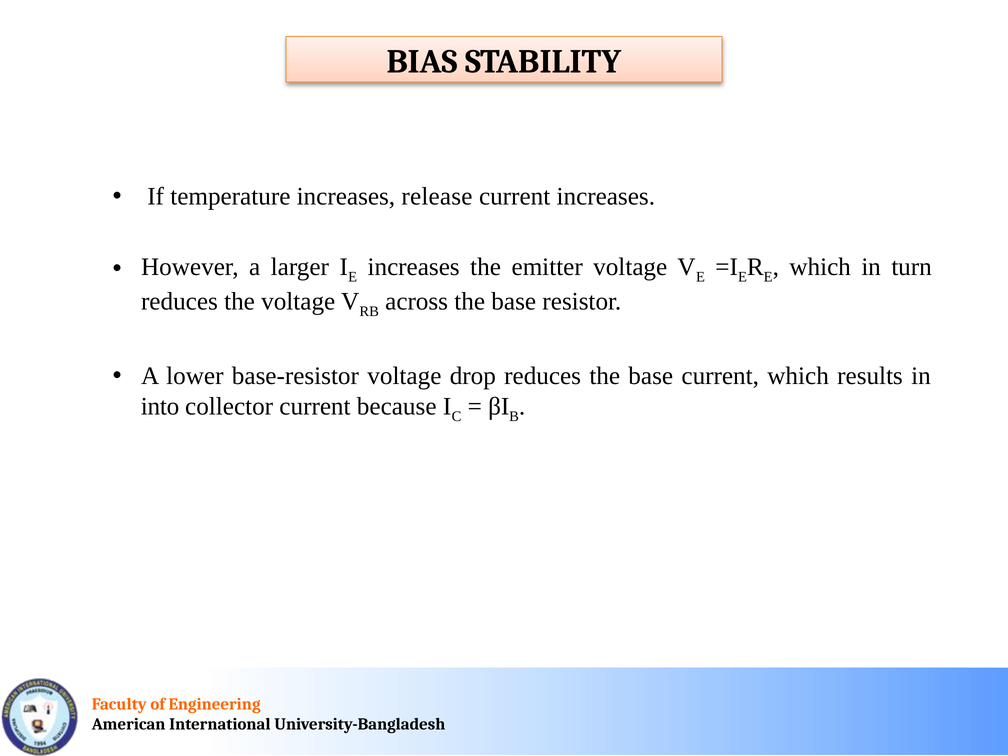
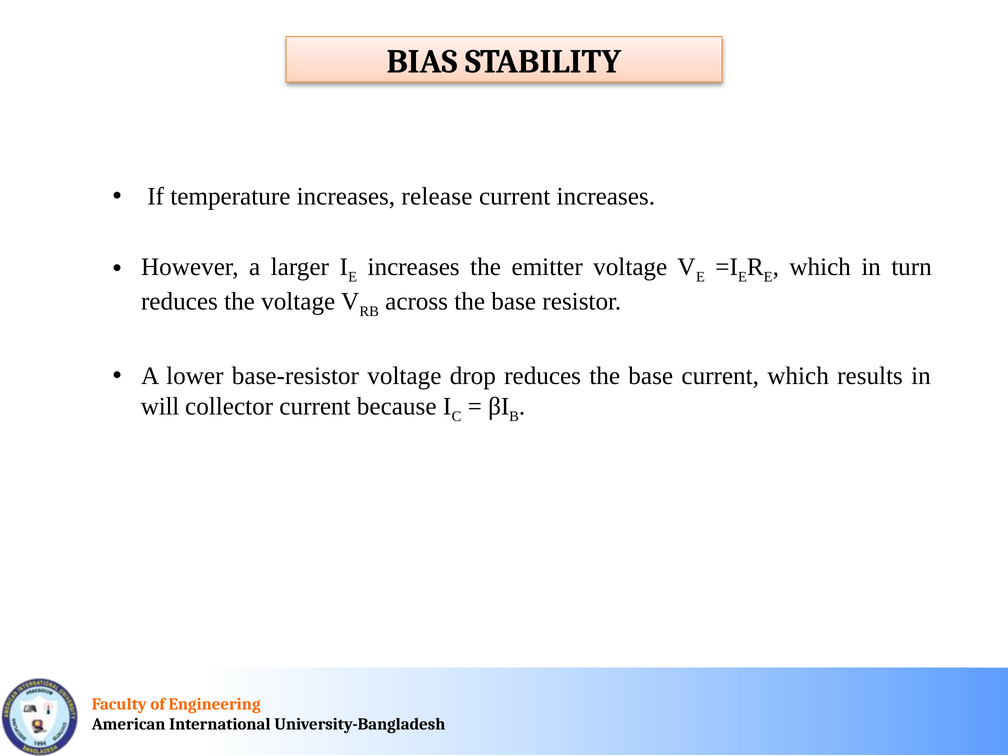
into: into -> will
